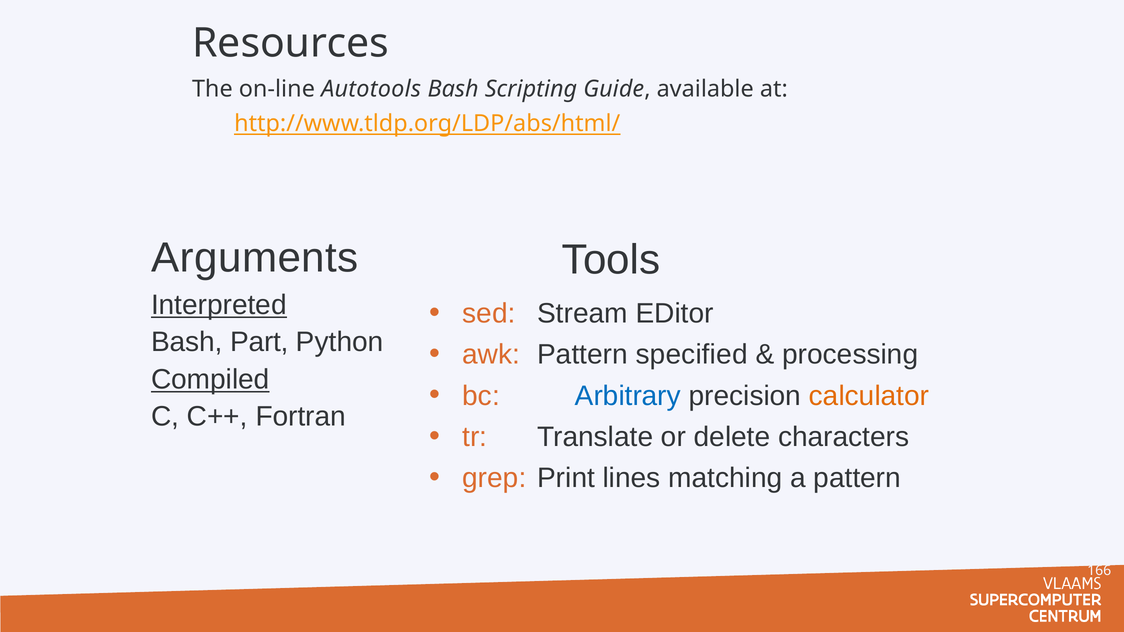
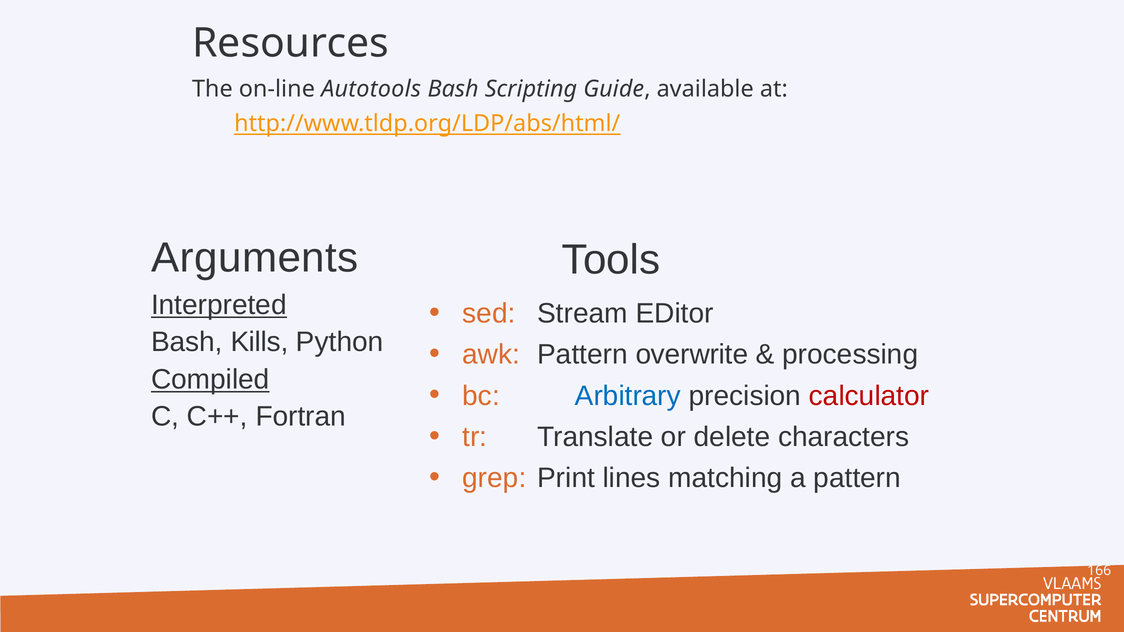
Part: Part -> Kills
specified: specified -> overwrite
calculator colour: orange -> red
